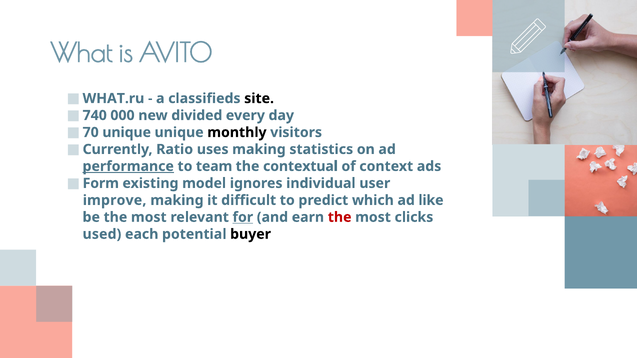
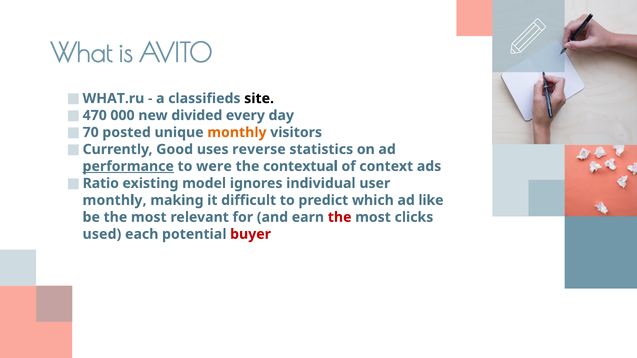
740: 740 -> 470
70 unique: unique -> posted
monthly at (237, 132) colour: black -> orange
Ratio: Ratio -> Good
uses making: making -> reverse
team: team -> were
Form: Form -> Ratio
improve at (115, 200): improve -> monthly
for underline: present -> none
buyer colour: black -> red
